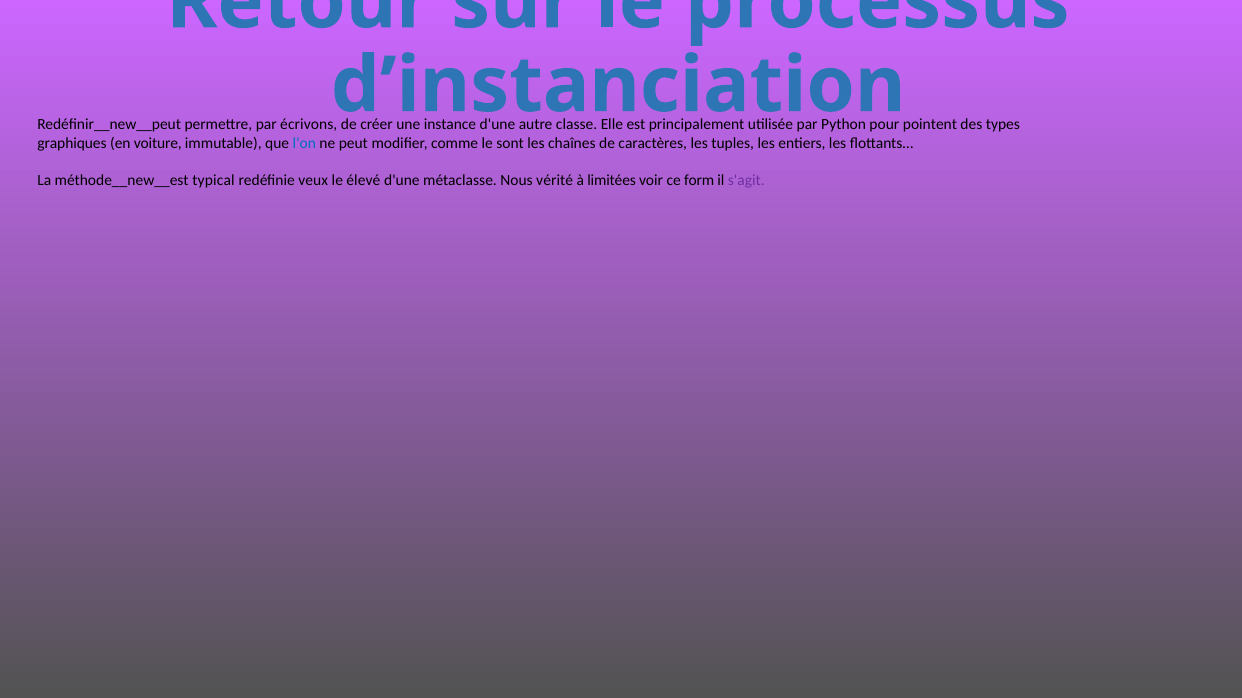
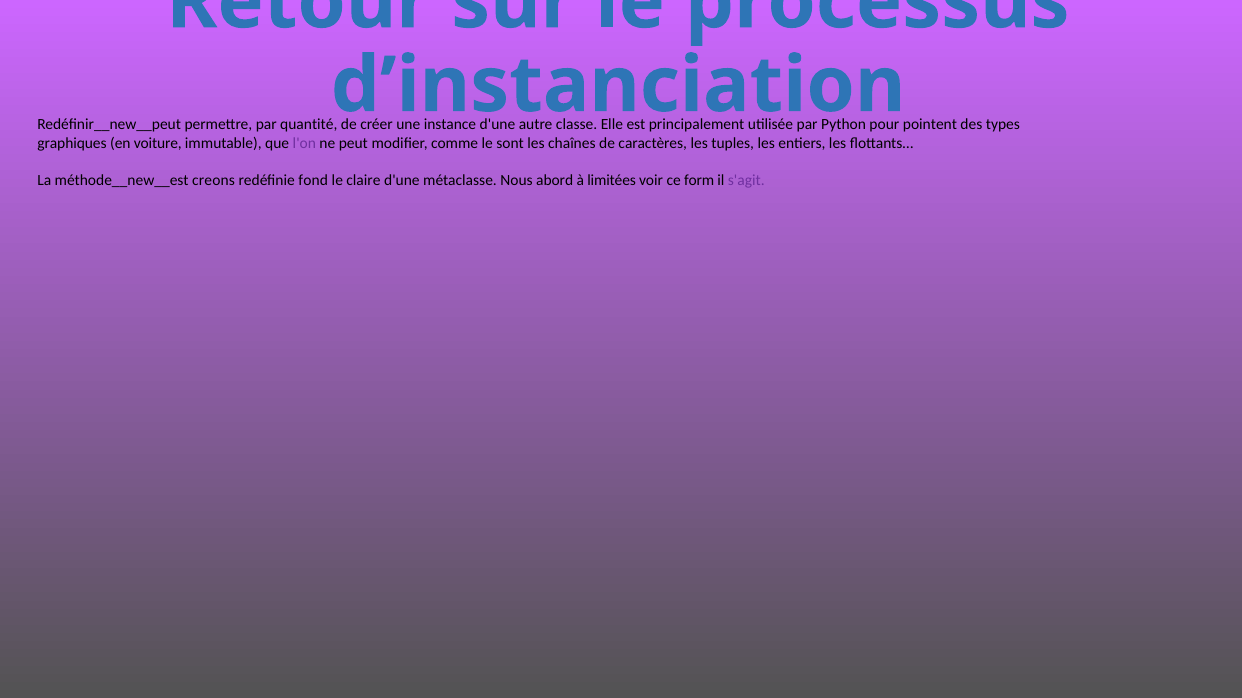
écrivons: écrivons -> quantité
l'on colour: blue -> purple
typical: typical -> creons
veux: veux -> fond
élevé: élevé -> claire
vérité: vérité -> abord
